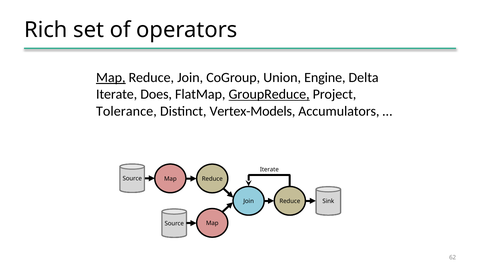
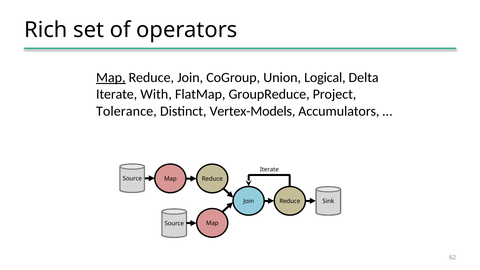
Engine: Engine -> Logical
Does: Does -> With
GroupReduce underline: present -> none
